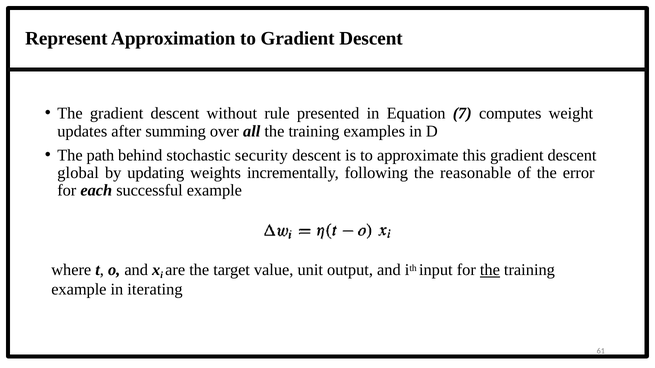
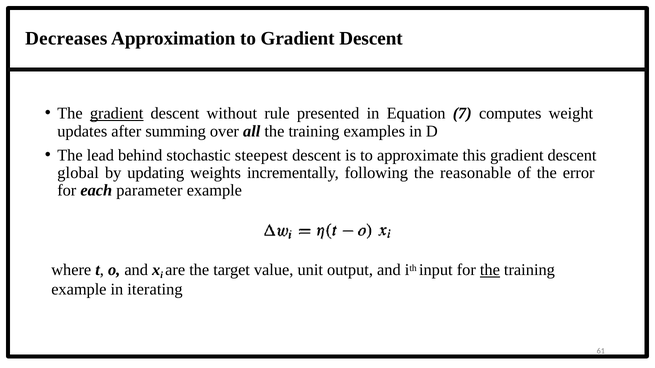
Represent: Represent -> Decreases
gradient at (117, 114) underline: none -> present
path: path -> lead
security: security -> steepest
successful: successful -> parameter
